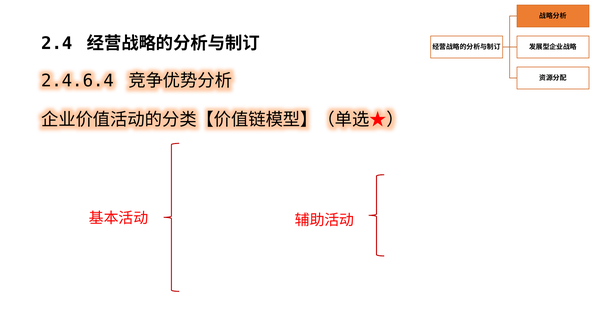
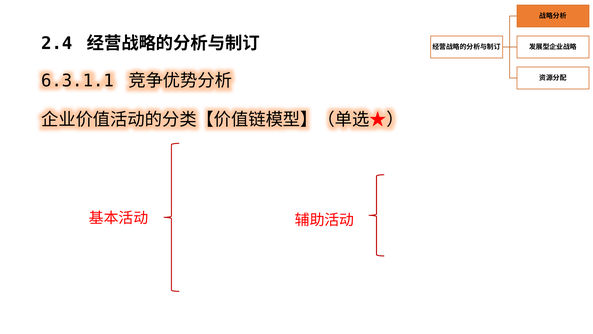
2.4.6.4: 2.4.6.4 -> 6.3.1.1
